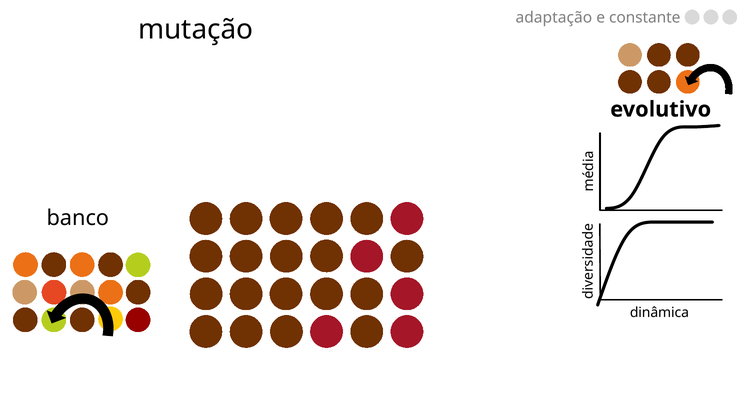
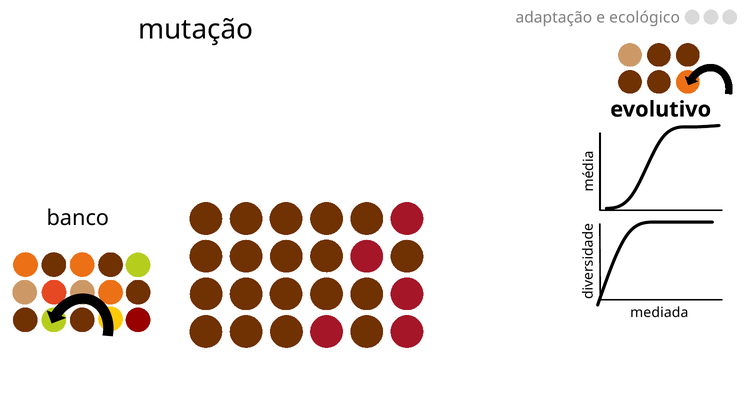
constante: constante -> ecológico
dinâmica: dinâmica -> mediada
